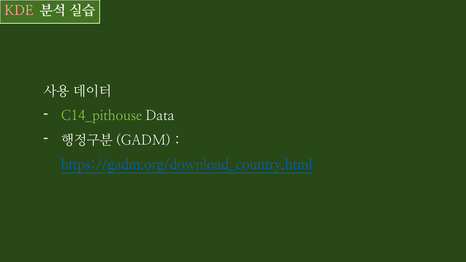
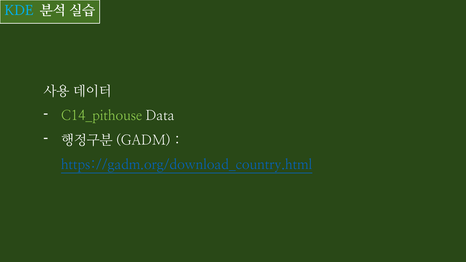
KDE colour: pink -> light blue
